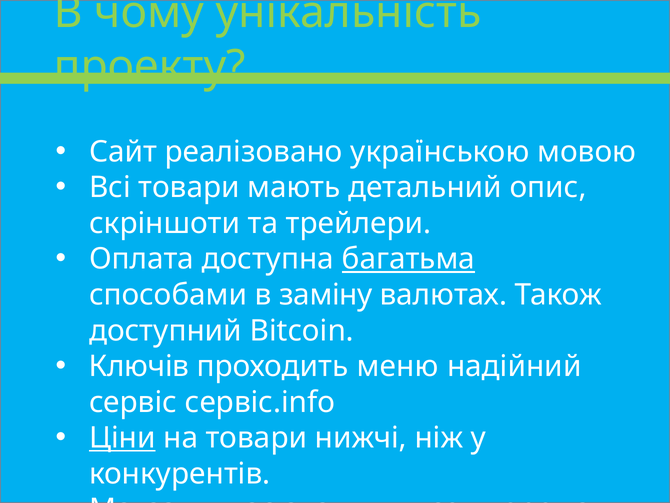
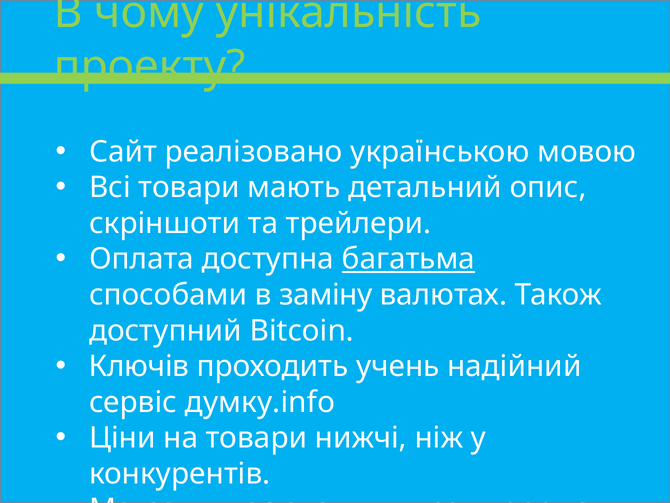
меню: меню -> учень
сервіс.info: сервіс.info -> думку.info
Ціни underline: present -> none
